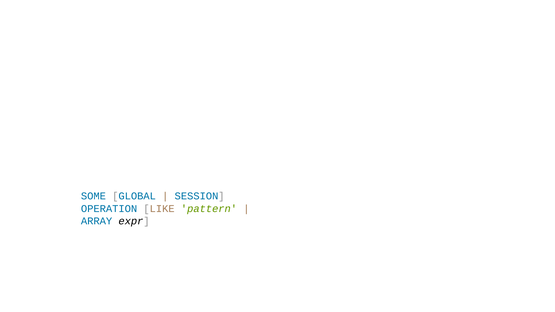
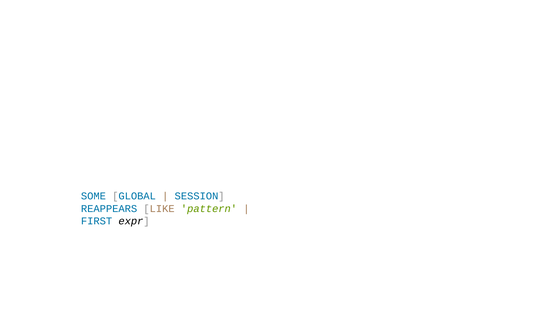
OPERATION: OPERATION -> REAPPEARS
ARRAY: ARRAY -> FIRST
